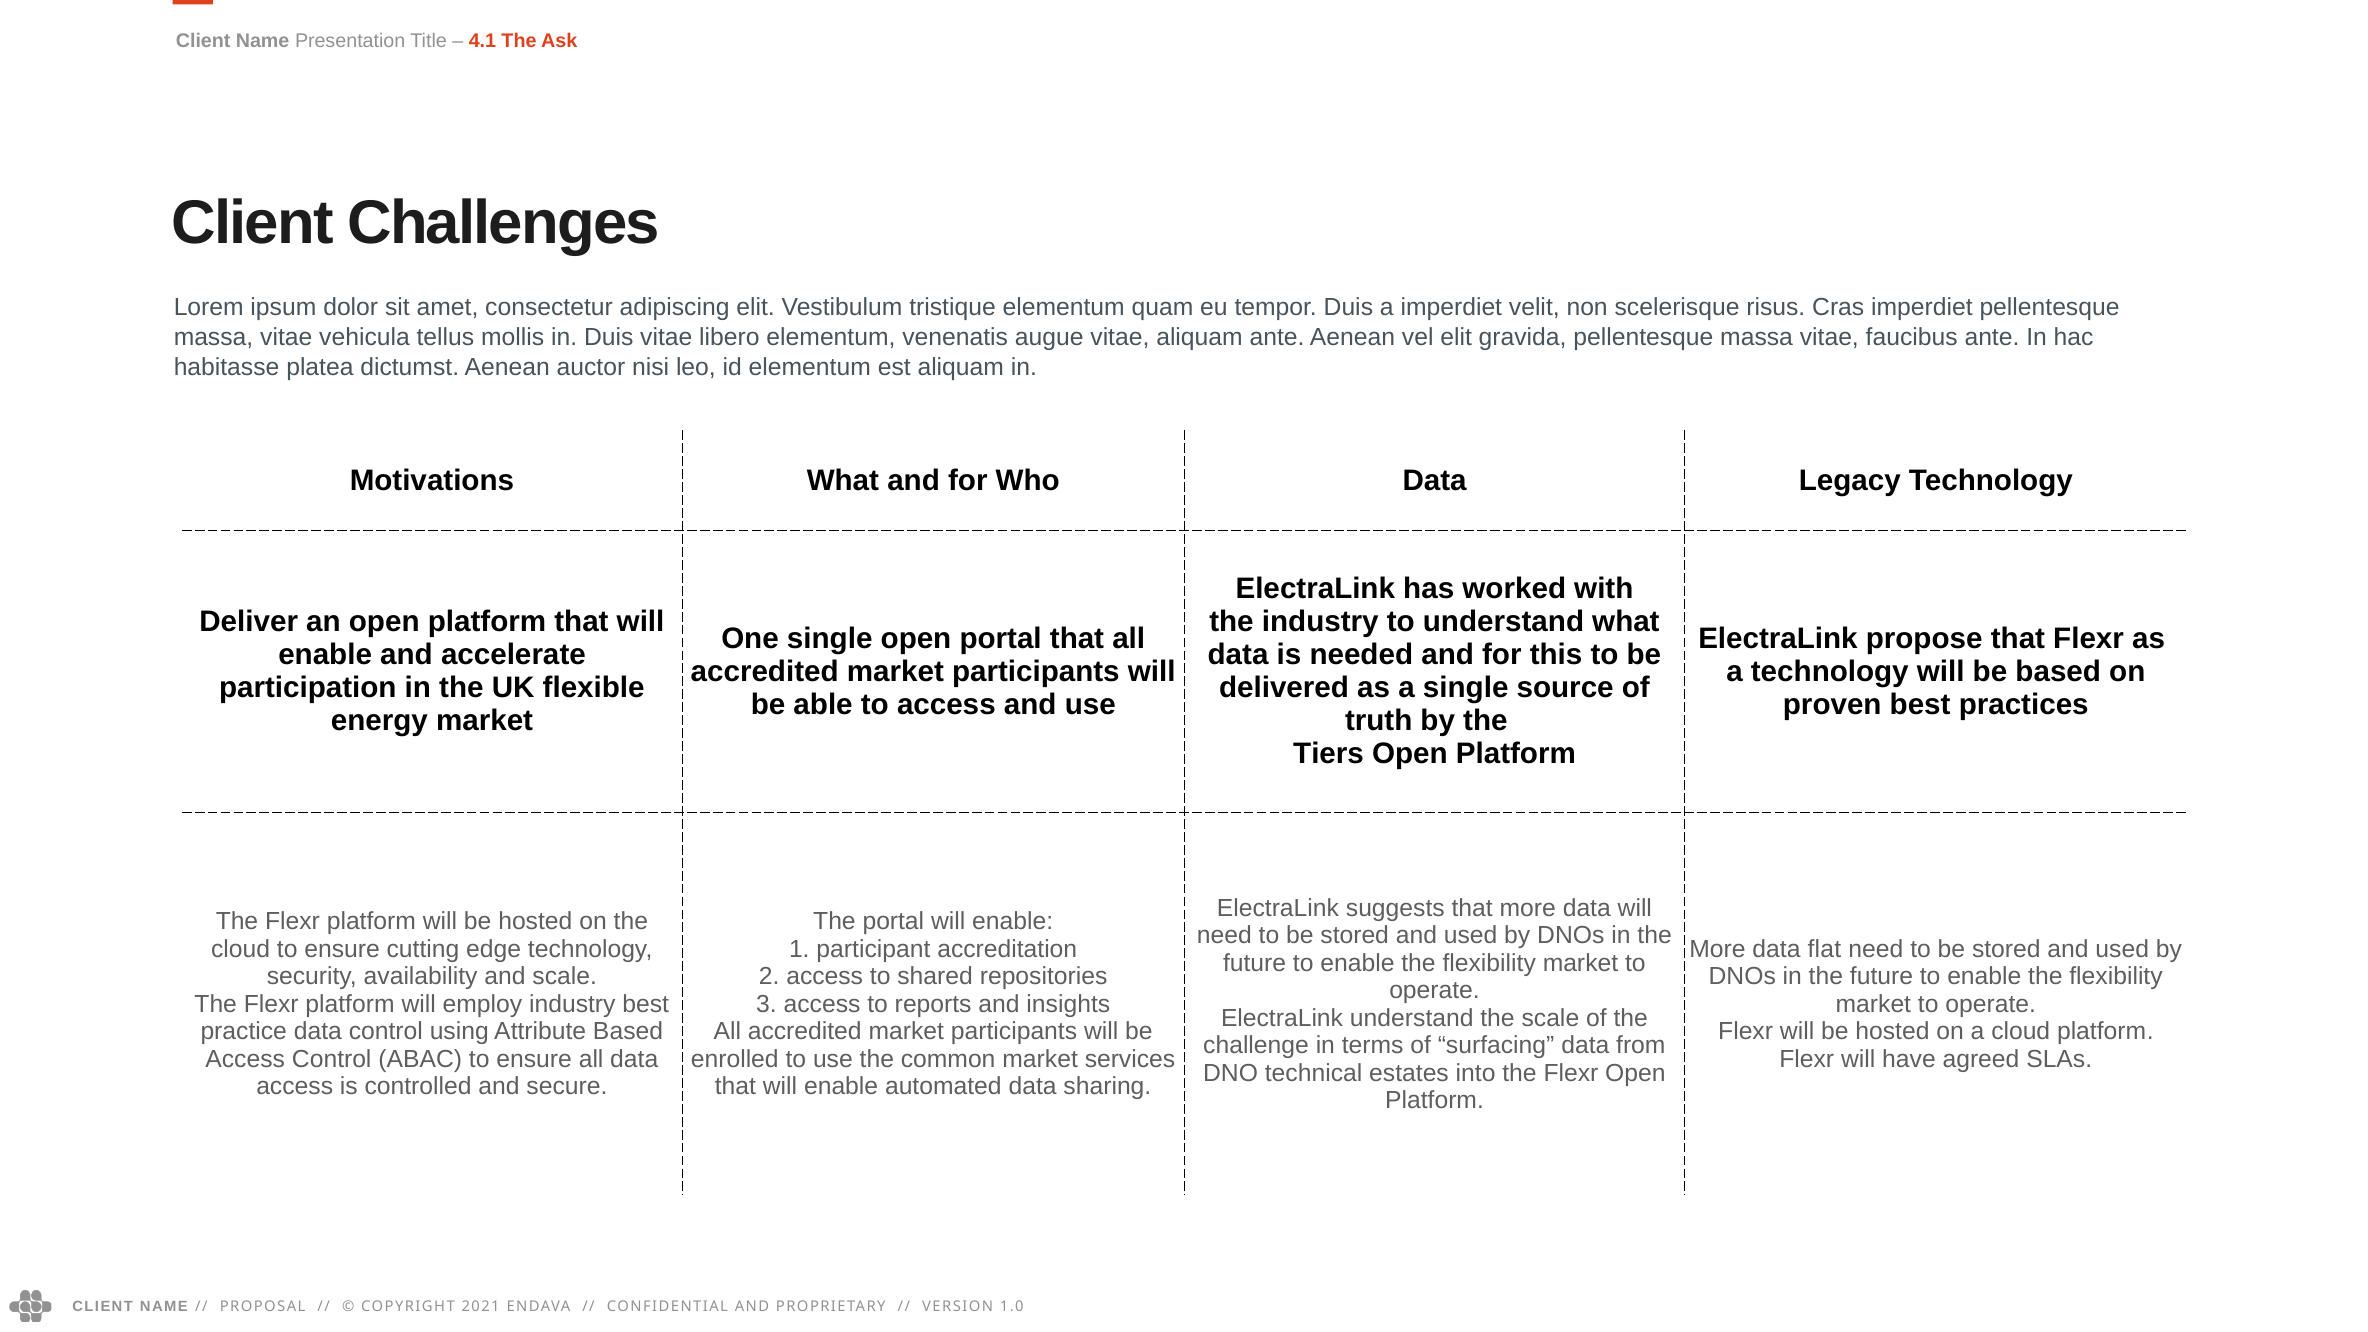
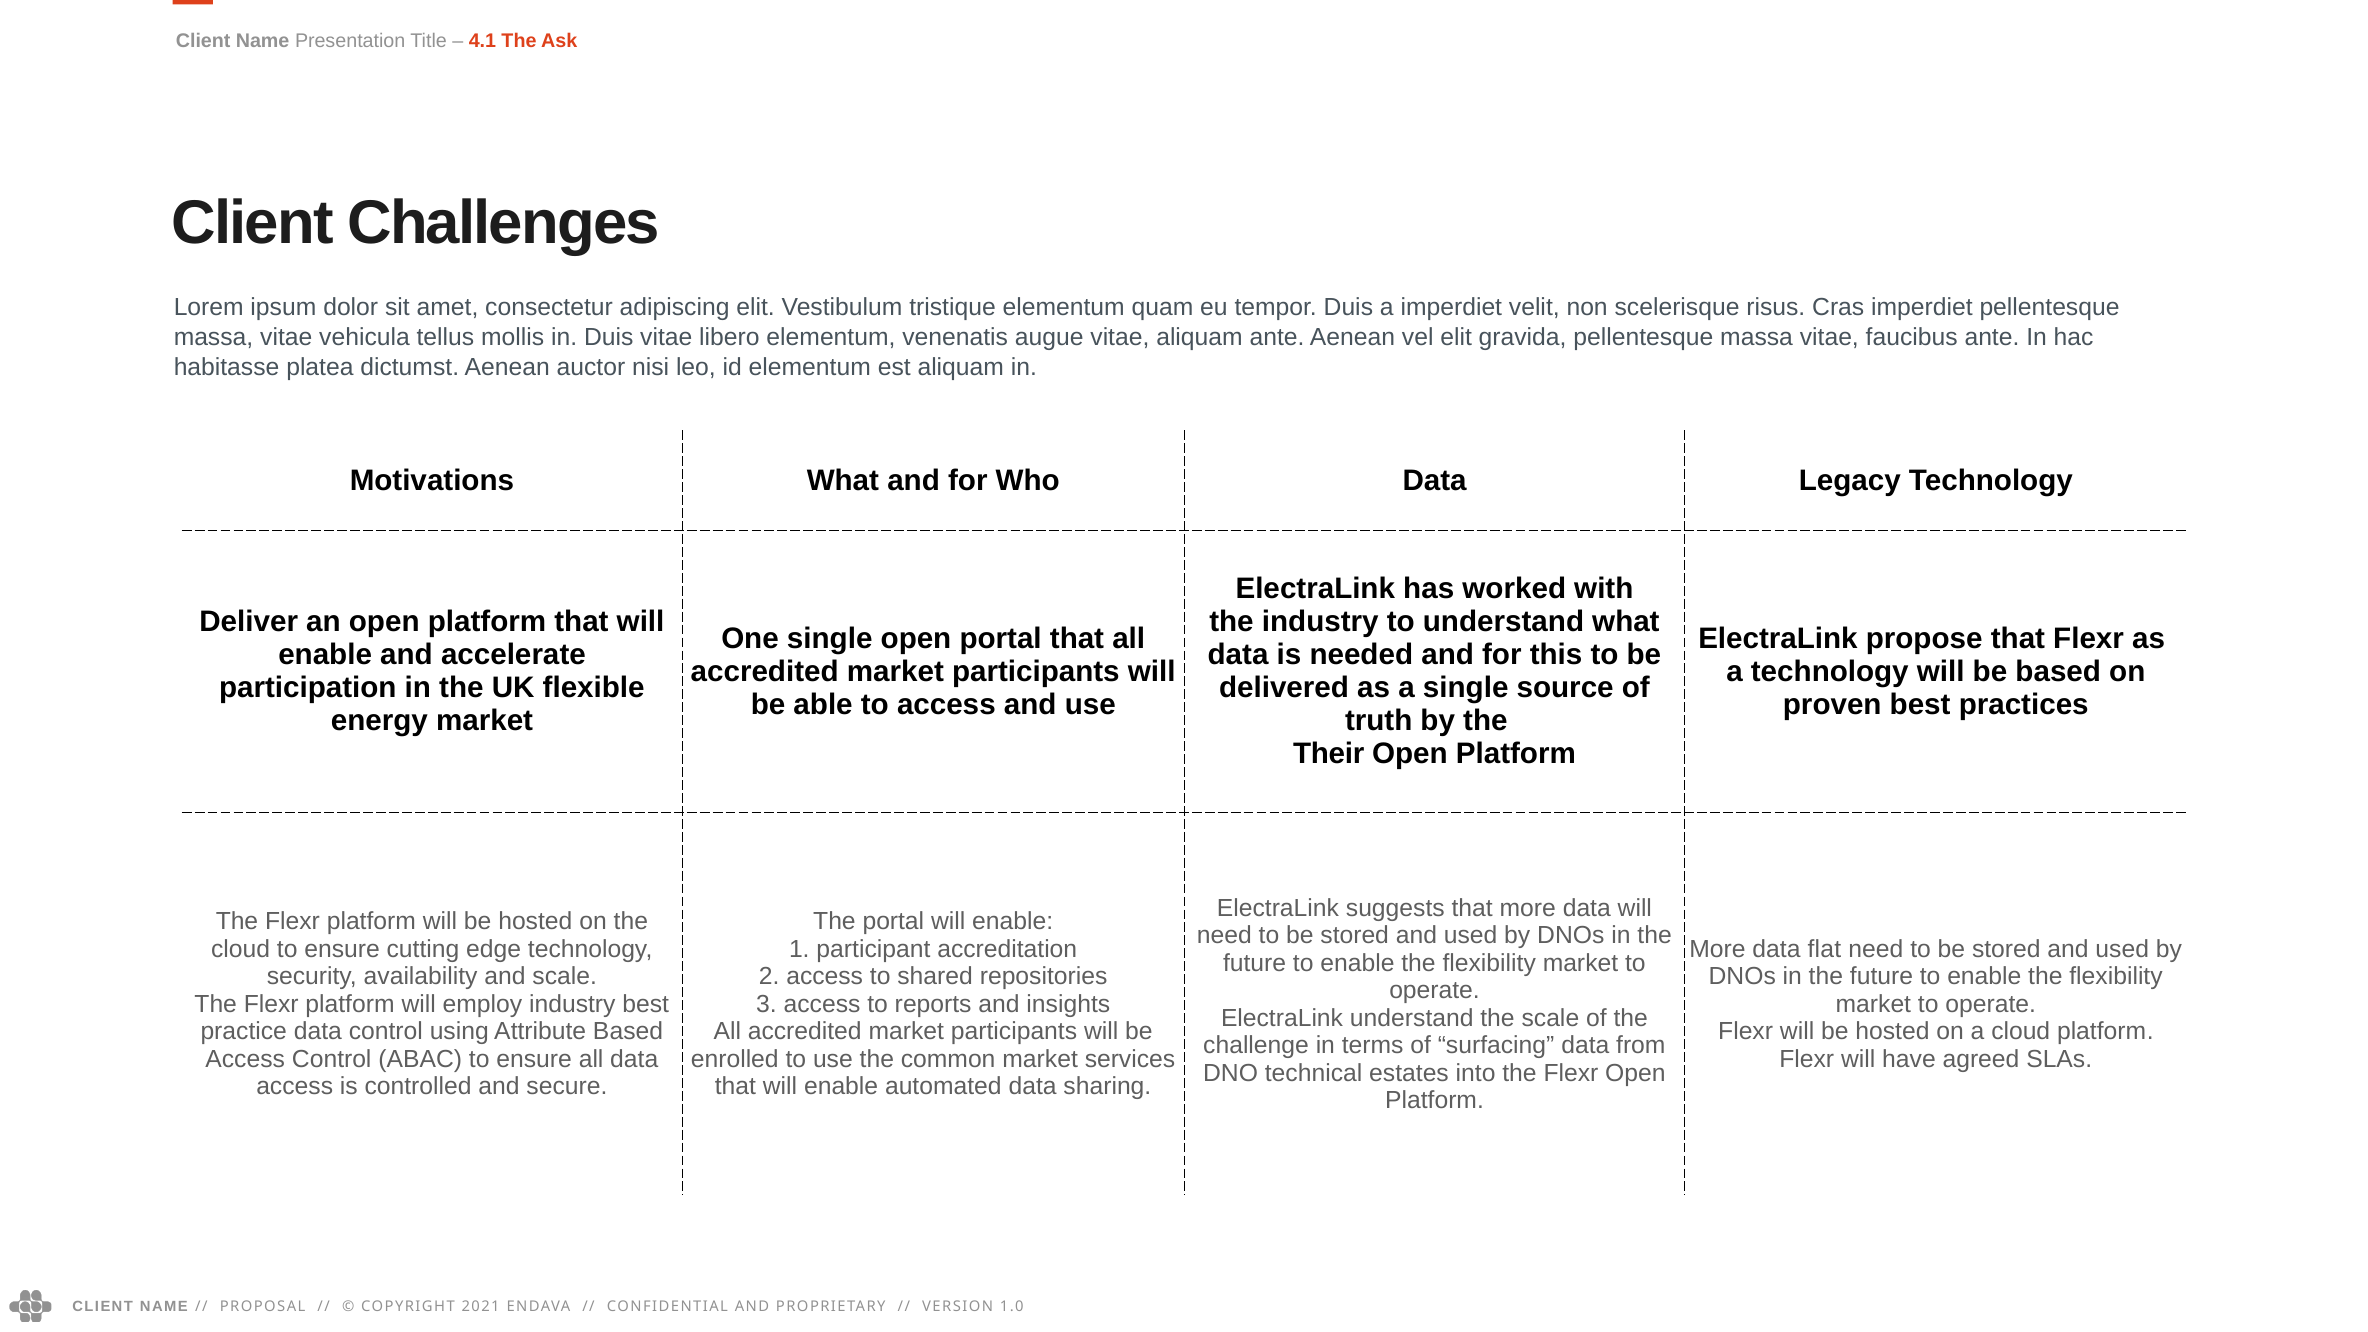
Tiers: Tiers -> Their
